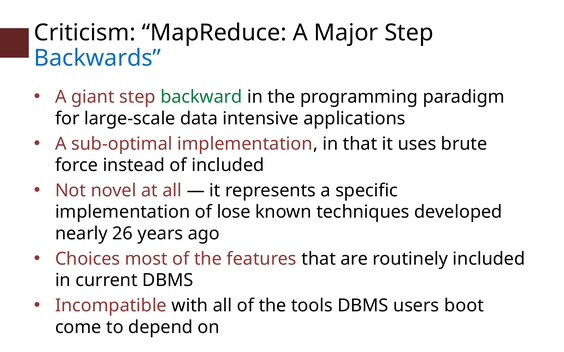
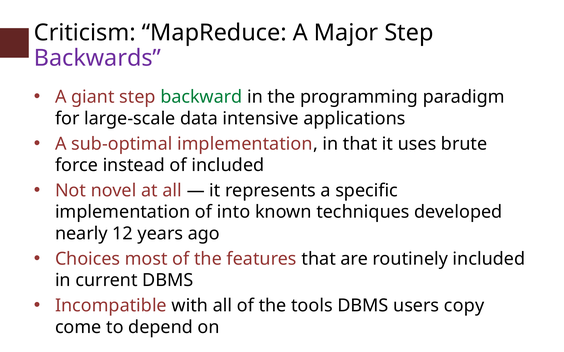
Backwards colour: blue -> purple
lose: lose -> into
26: 26 -> 12
boot: boot -> copy
